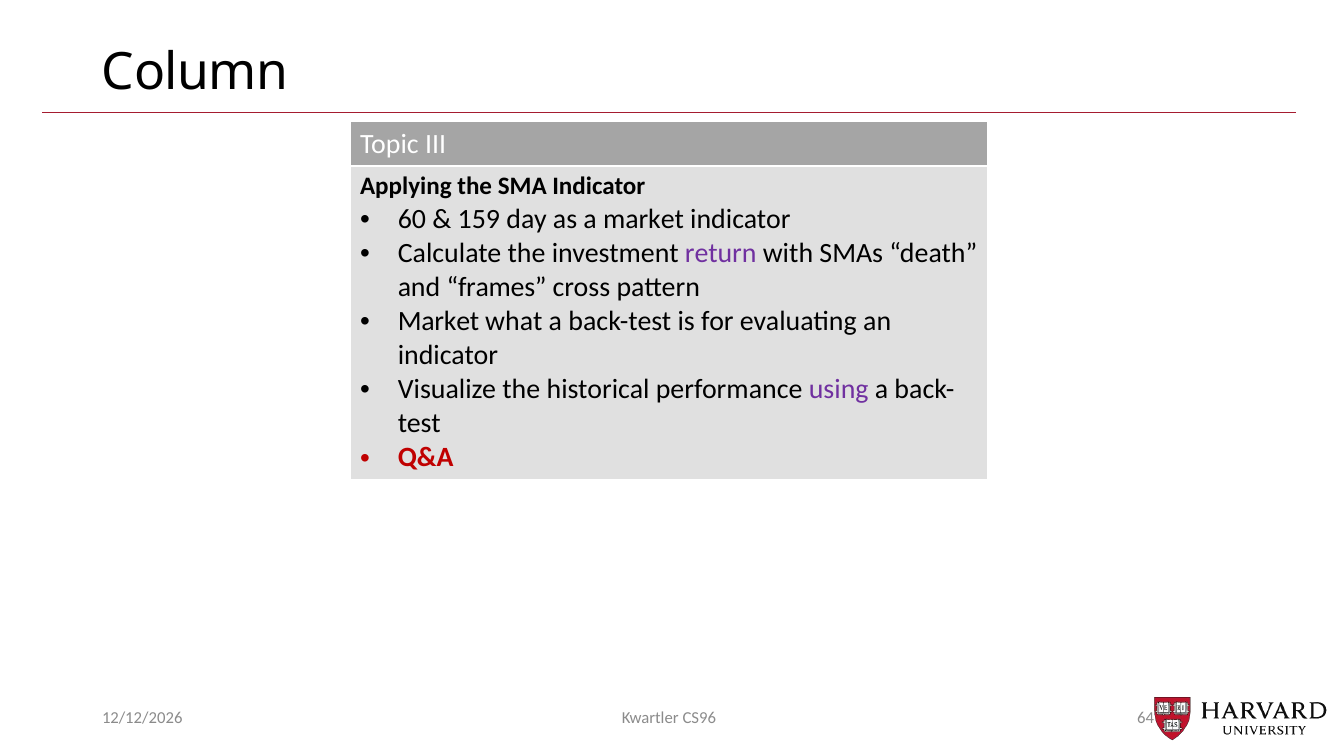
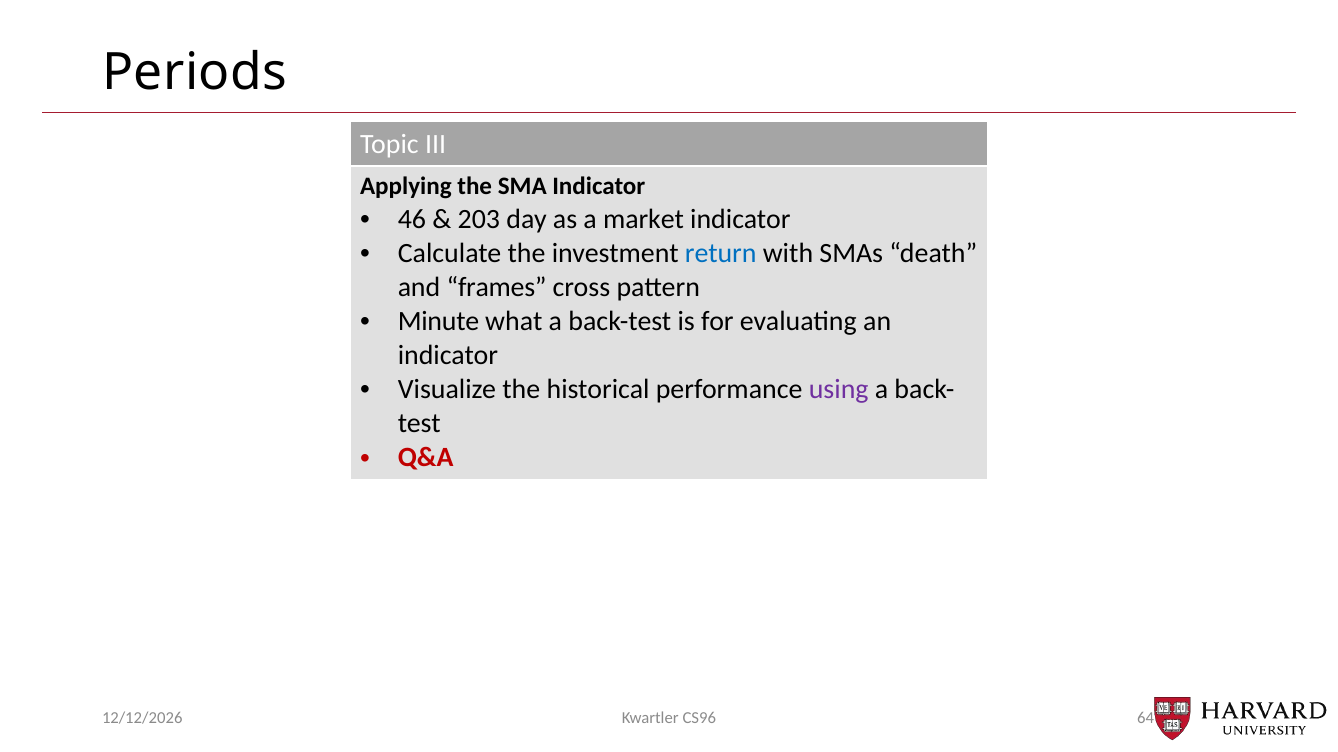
Column: Column -> Periods
60: 60 -> 46
159: 159 -> 203
return colour: purple -> blue
Market at (439, 322): Market -> Minute
